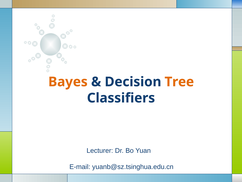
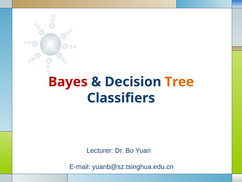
Bayes colour: orange -> red
